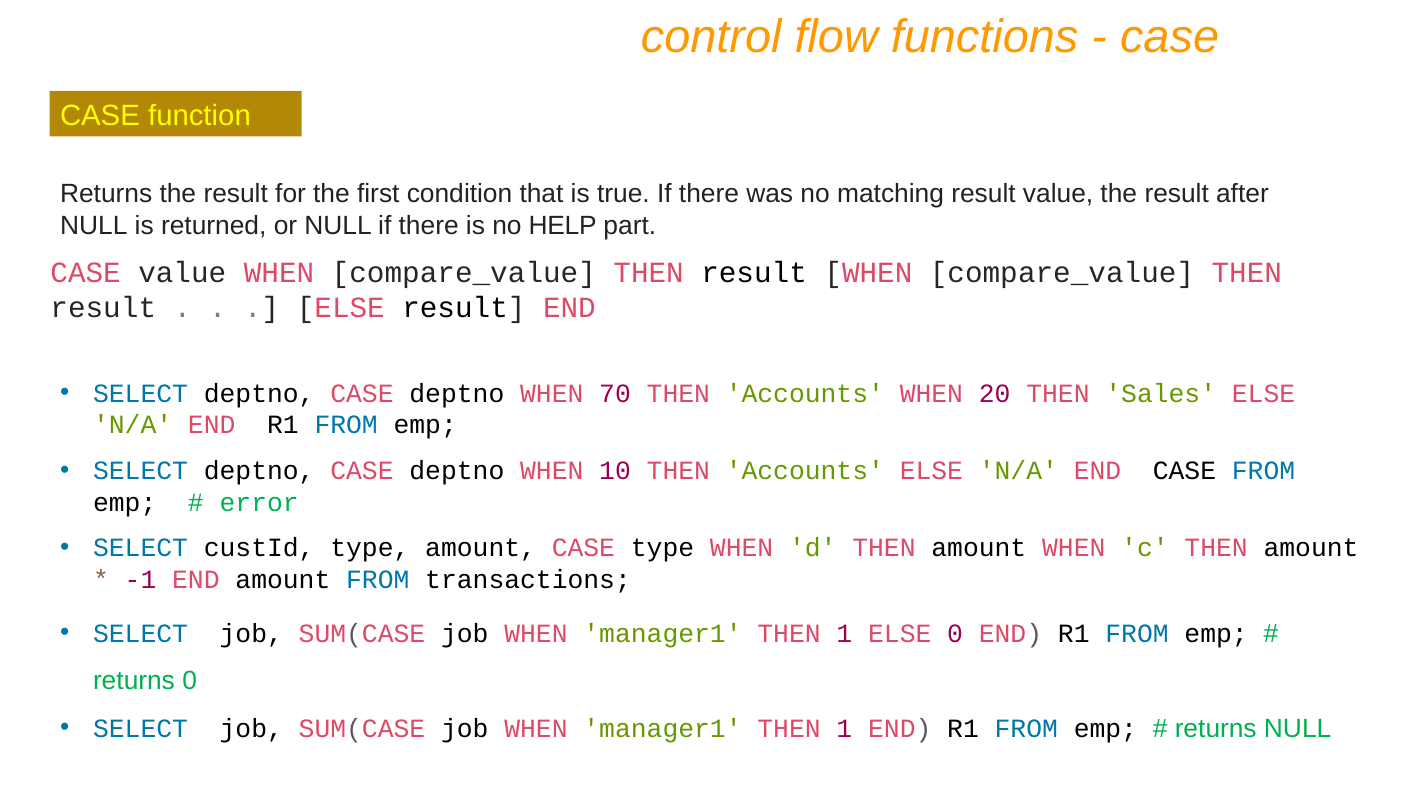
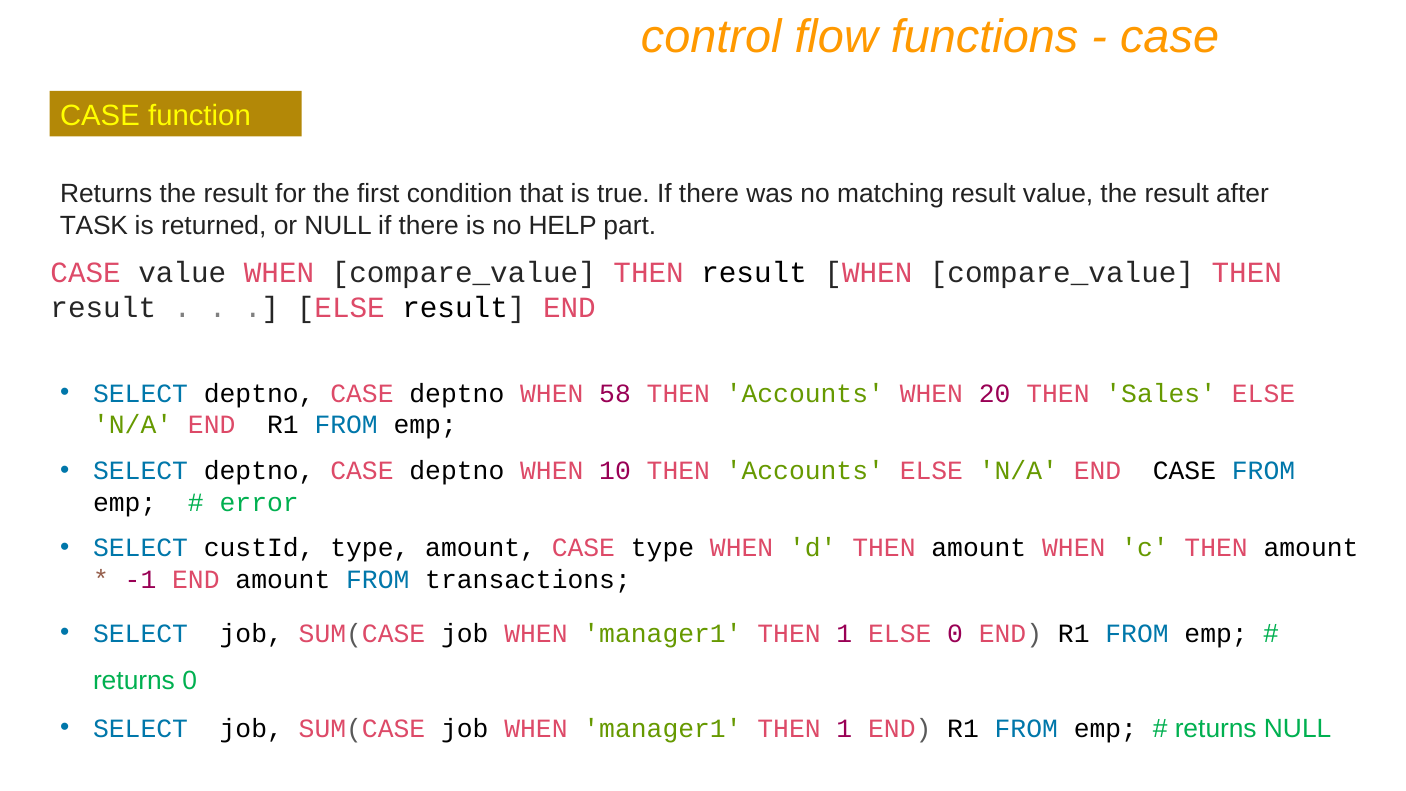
NULL at (94, 226): NULL -> TASK
70: 70 -> 58
